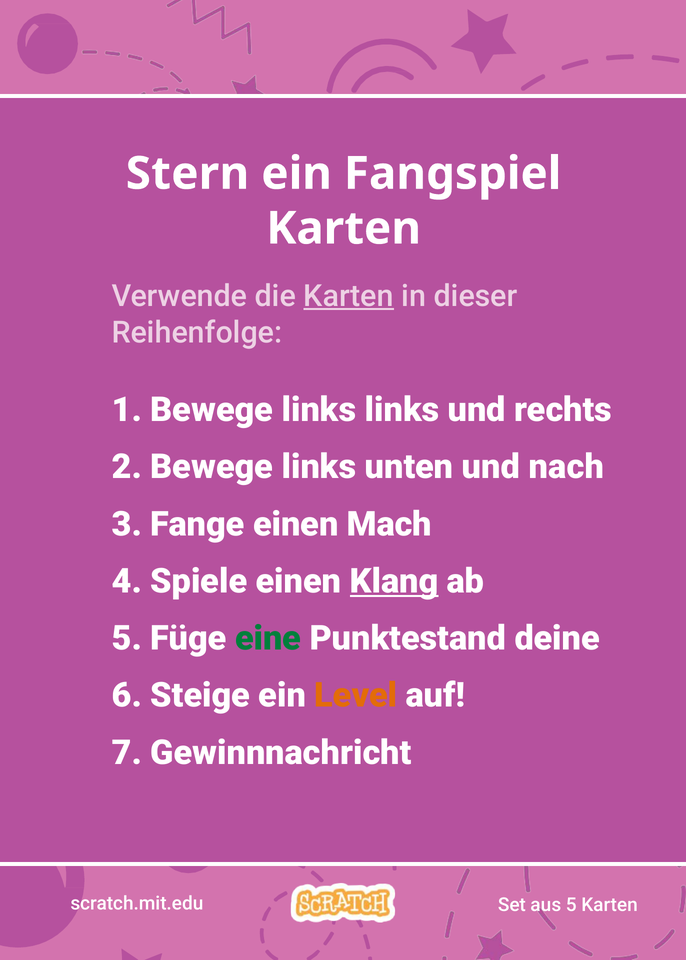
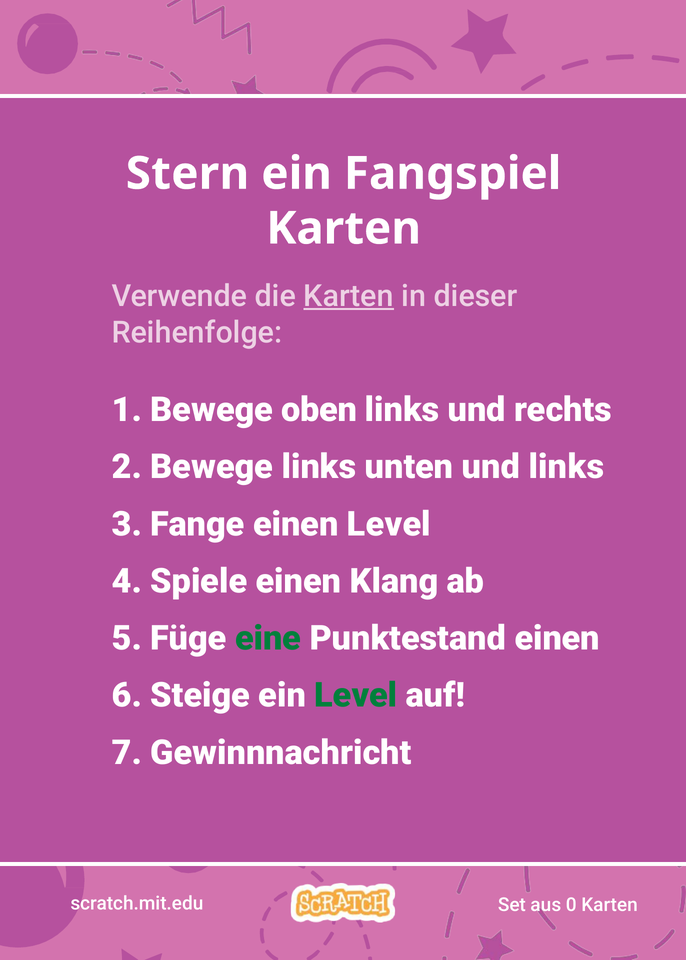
links at (319, 410): links -> oben
und nach: nach -> links
einen Mach: Mach -> Level
Klang underline: present -> none
Punktestand deine: deine -> einen
Level at (356, 696) colour: orange -> green
5: 5 -> 0
